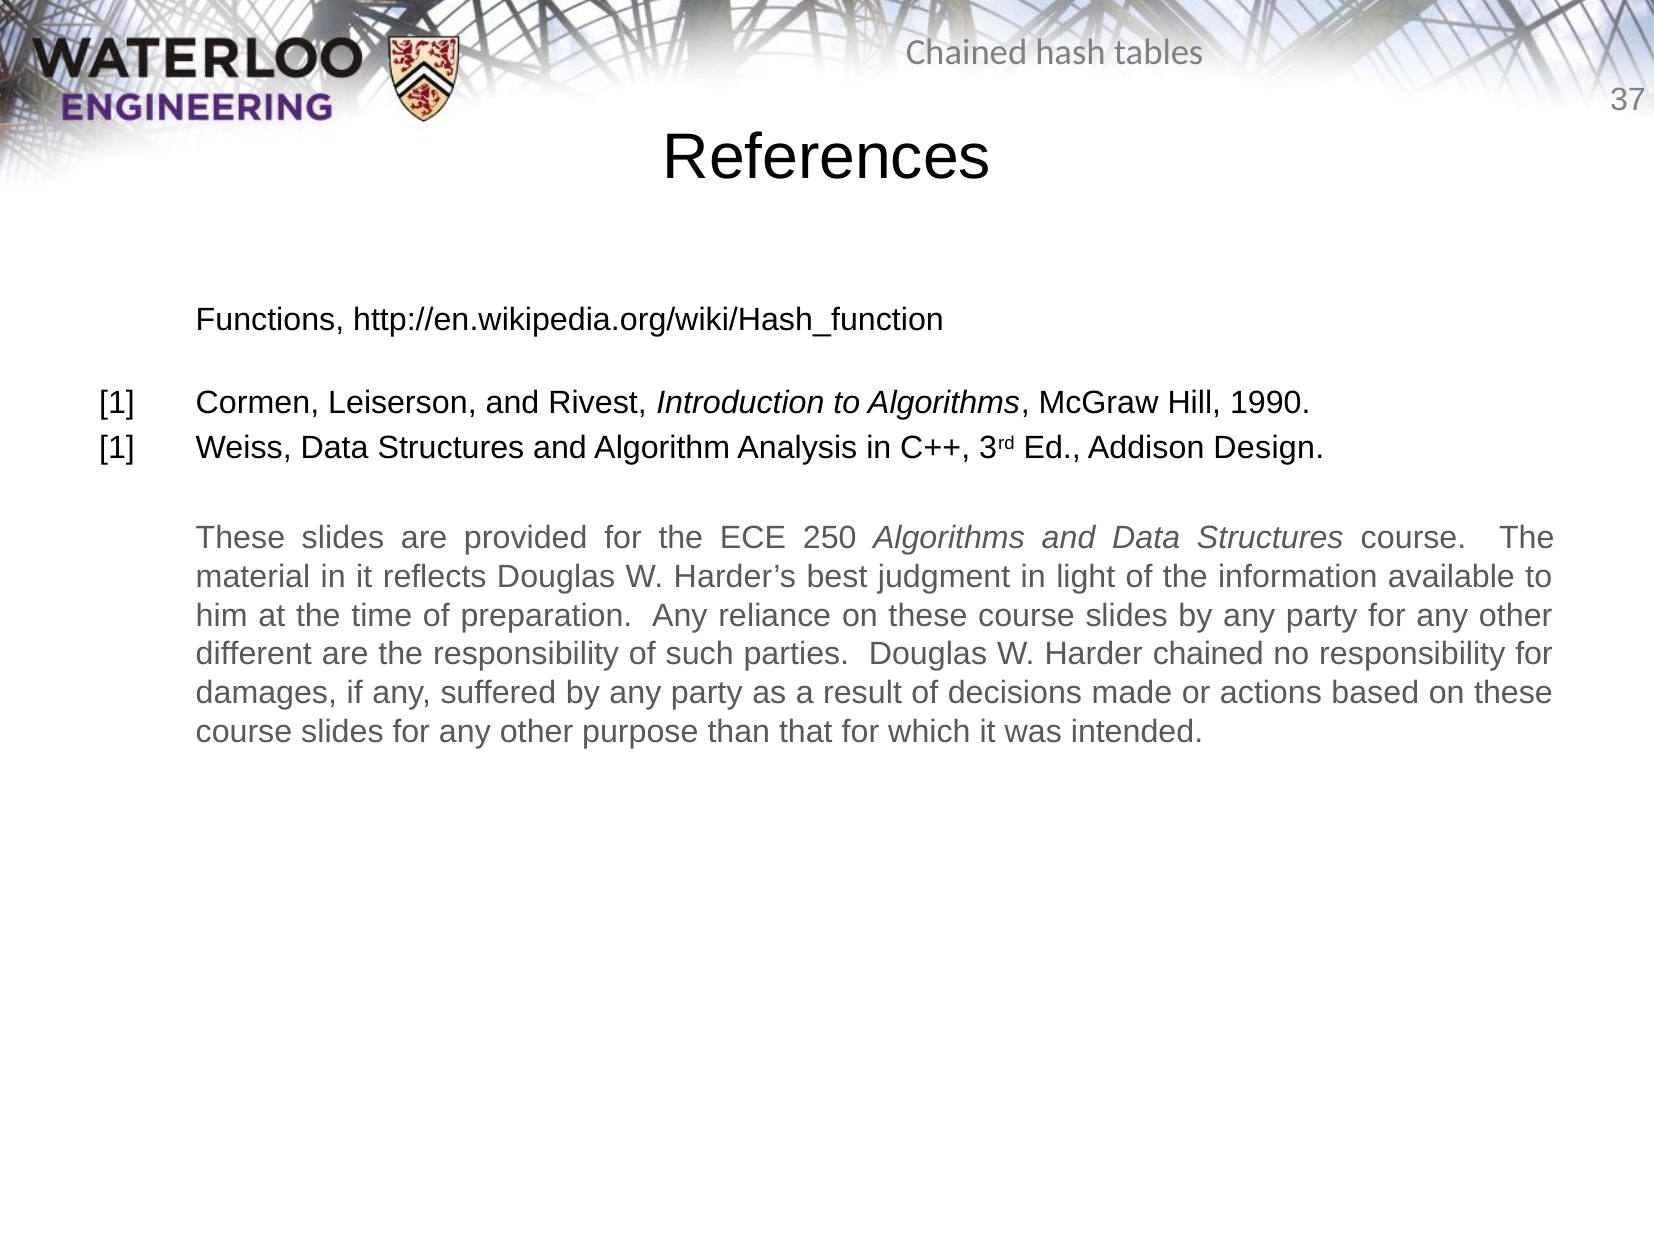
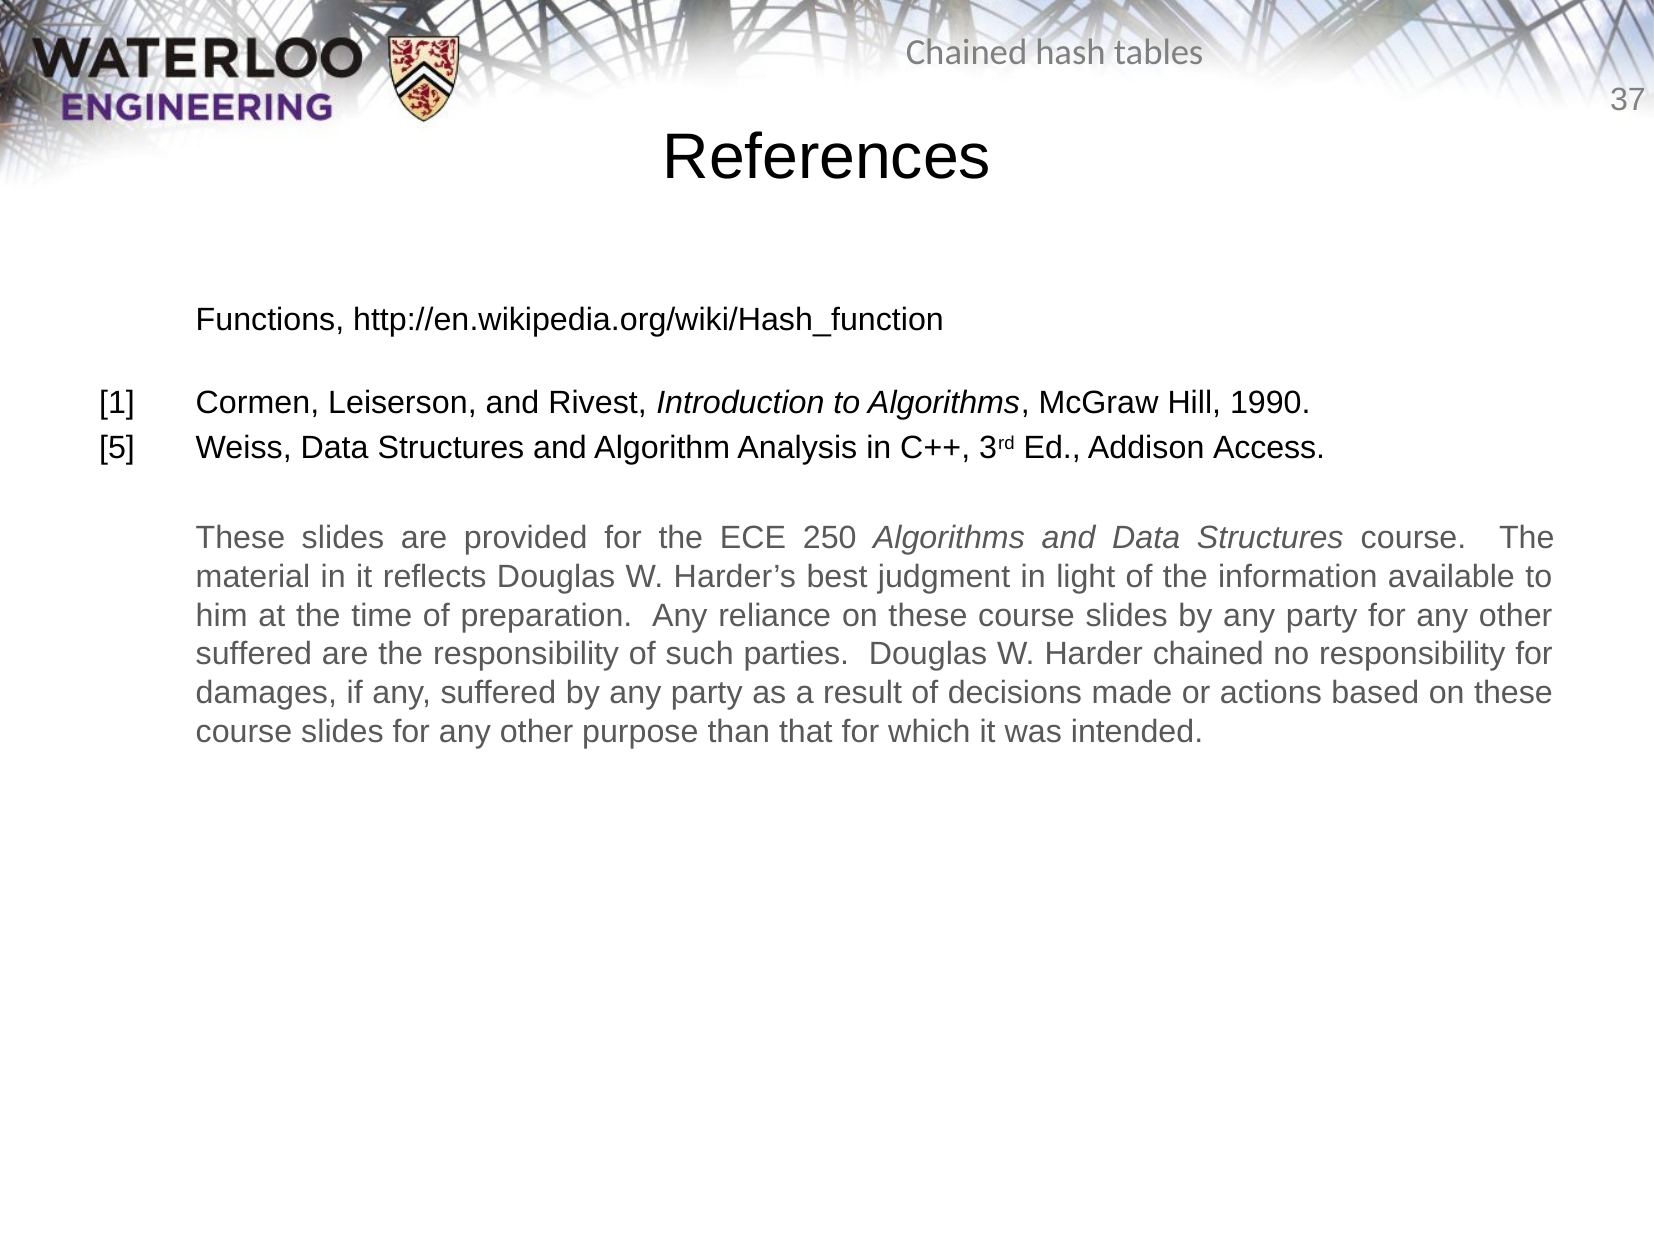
1 at (117, 448): 1 -> 5
Design: Design -> Access
different at (254, 654): different -> suffered
